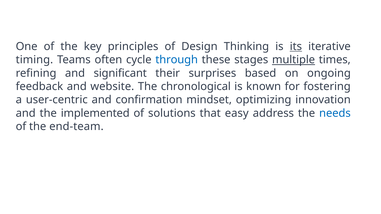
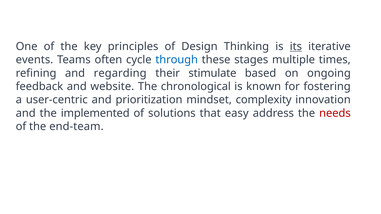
timing: timing -> events
multiple underline: present -> none
significant: significant -> regarding
surprises: surprises -> stimulate
confirmation: confirmation -> prioritization
optimizing: optimizing -> complexity
needs colour: blue -> red
